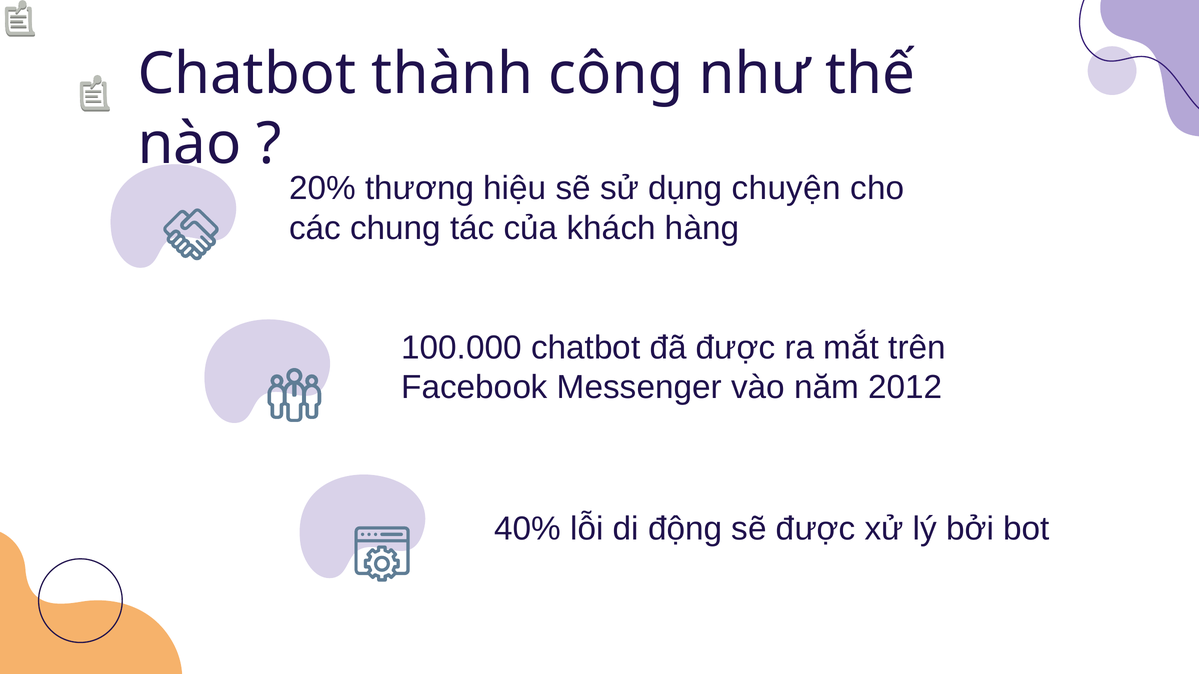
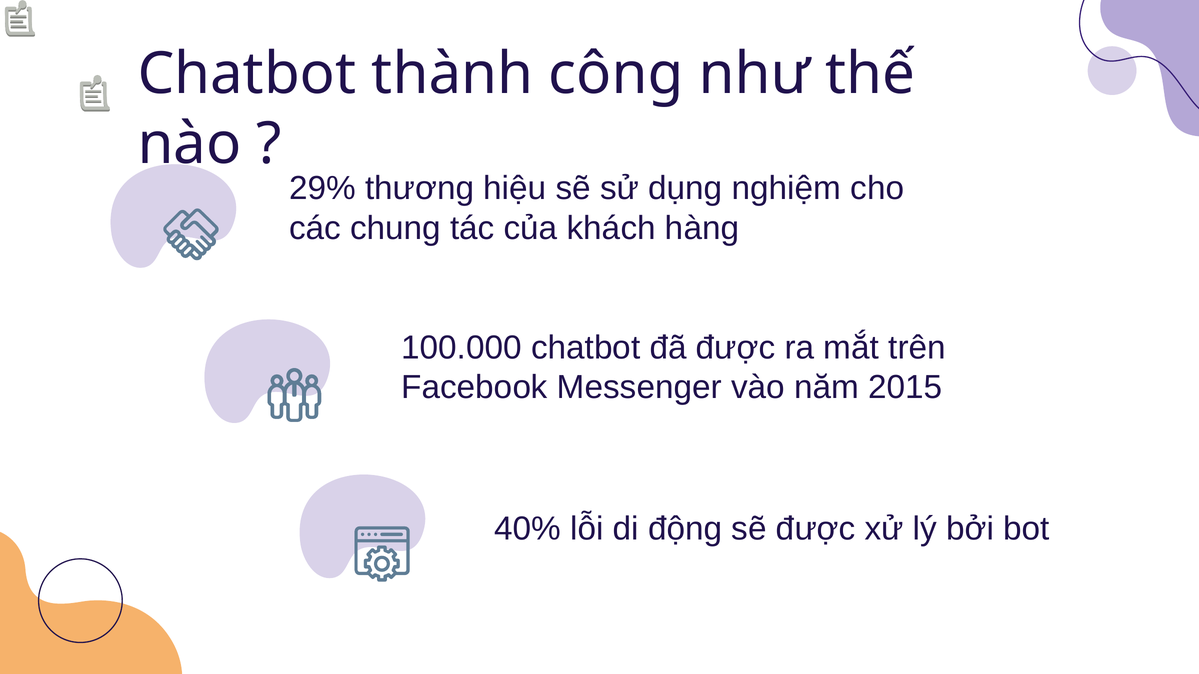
20%: 20% -> 29%
chuyện: chuyện -> nghiệm
2012: 2012 -> 2015
